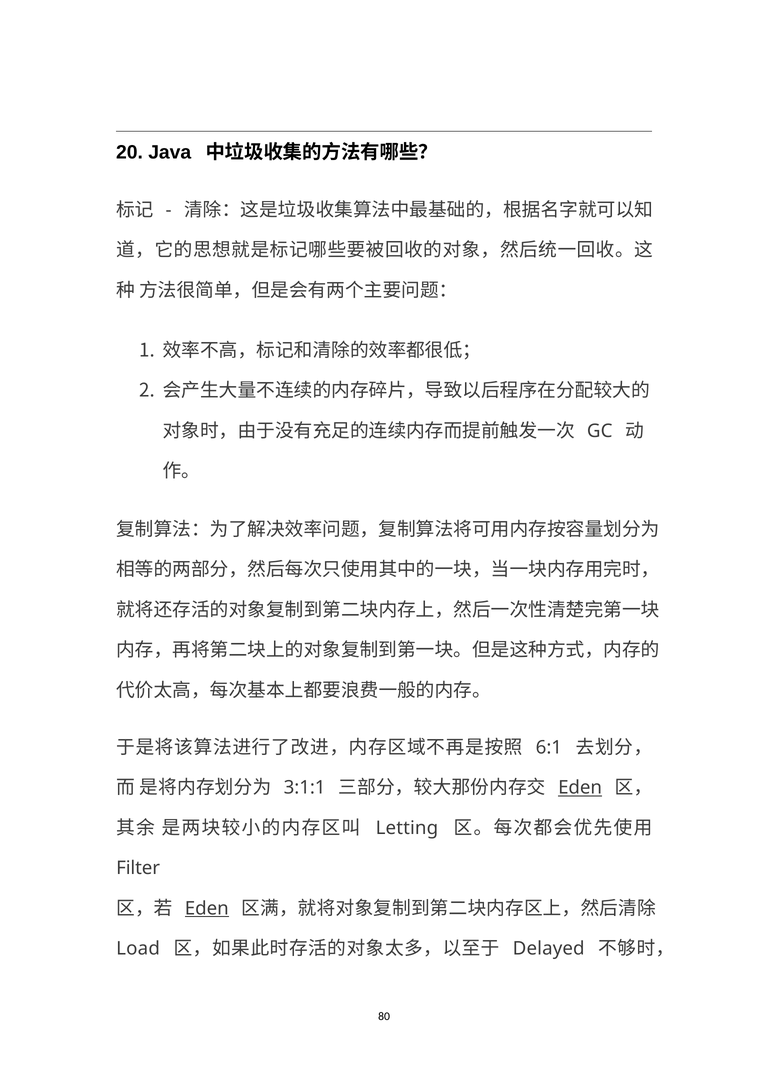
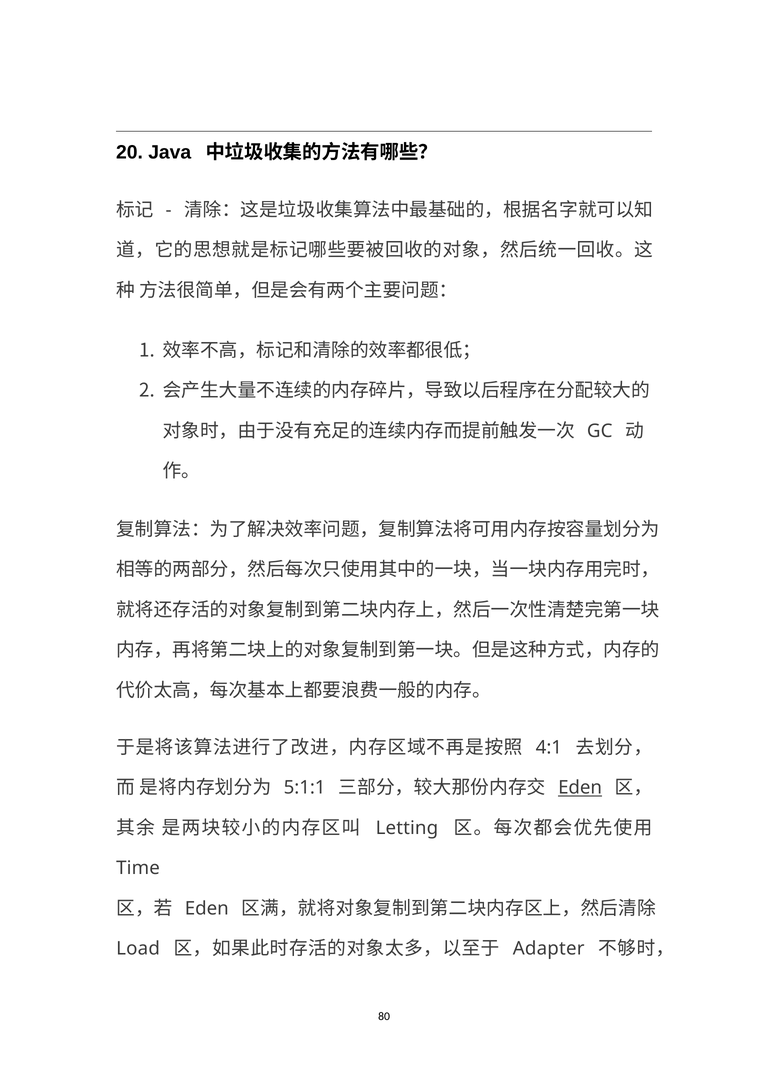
6:1: 6:1 -> 4:1
3:1:1: 3:1:1 -> 5:1:1
Filter: Filter -> Time
Eden at (207, 908) underline: present -> none
Delayed: Delayed -> Adapter
